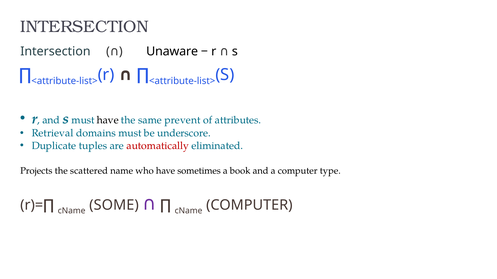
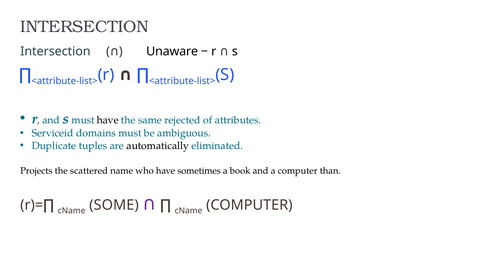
prevent: prevent -> rejected
Retrieval: Retrieval -> Serviceid
underscore: underscore -> ambiguous
automatically colour: red -> black
type: type -> than
